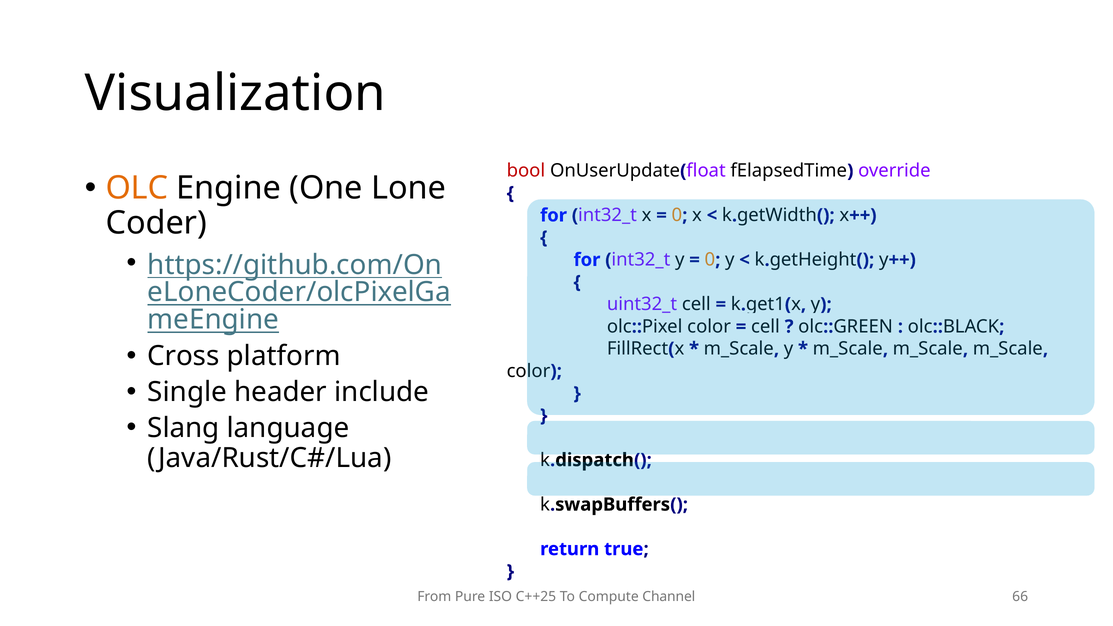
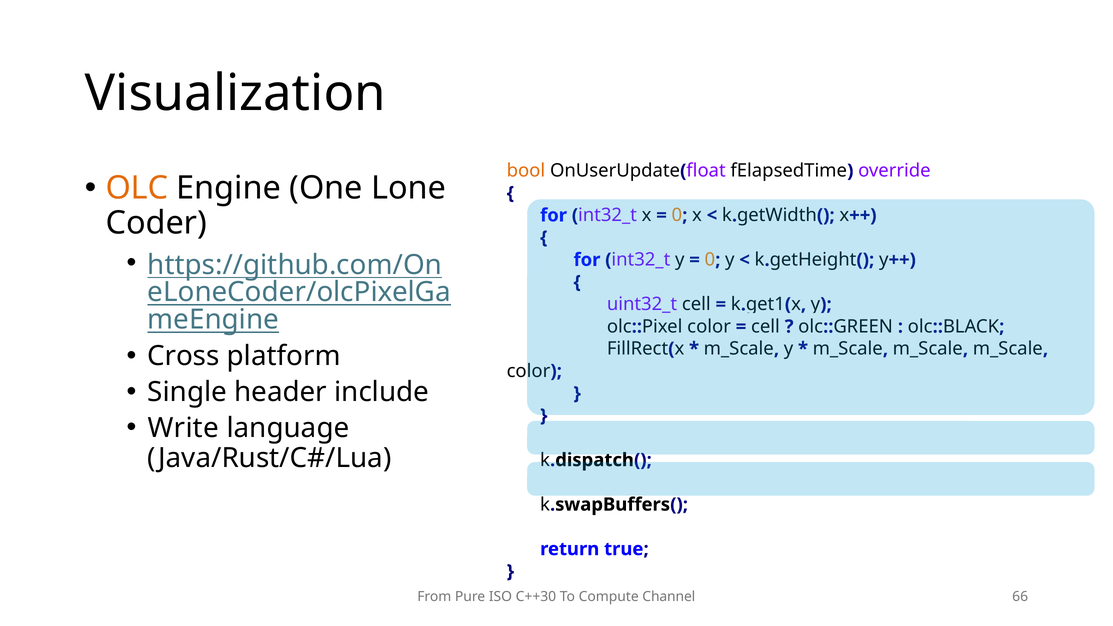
bool colour: red -> orange
Slang: Slang -> Write
C++25: C++25 -> C++30
